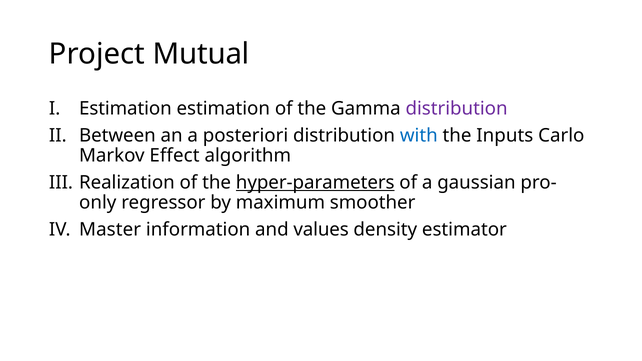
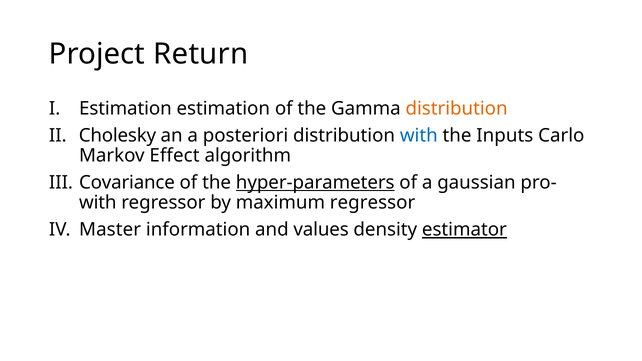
Mutual: Mutual -> Return
distribution at (457, 109) colour: purple -> orange
Between: Between -> Cholesky
Realization: Realization -> Covariance
only at (98, 203): only -> with
maximum smoother: smoother -> regressor
estimator underline: none -> present
